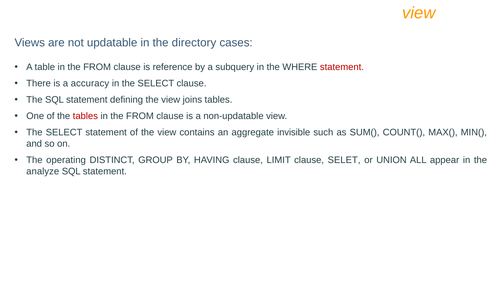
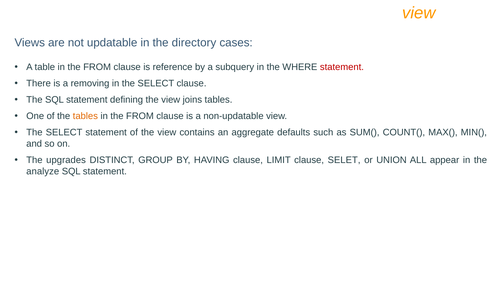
accuracy: accuracy -> removing
tables at (85, 116) colour: red -> orange
invisible: invisible -> defaults
operating: operating -> upgrades
